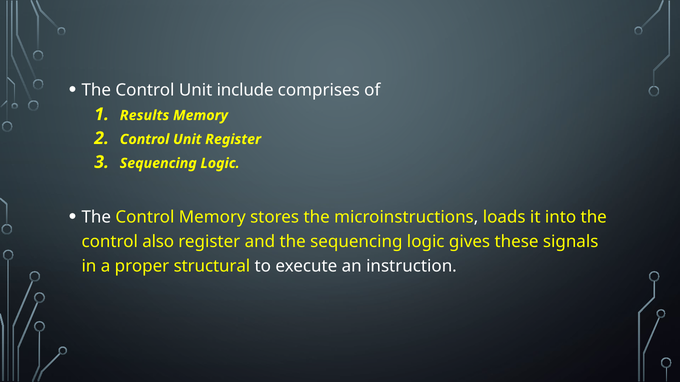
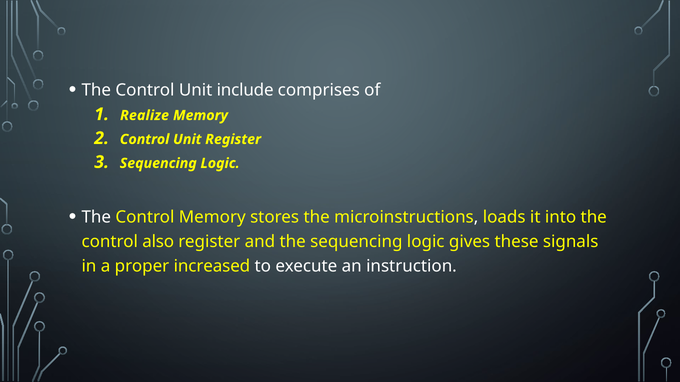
Results: Results -> Realize
structural: structural -> increased
